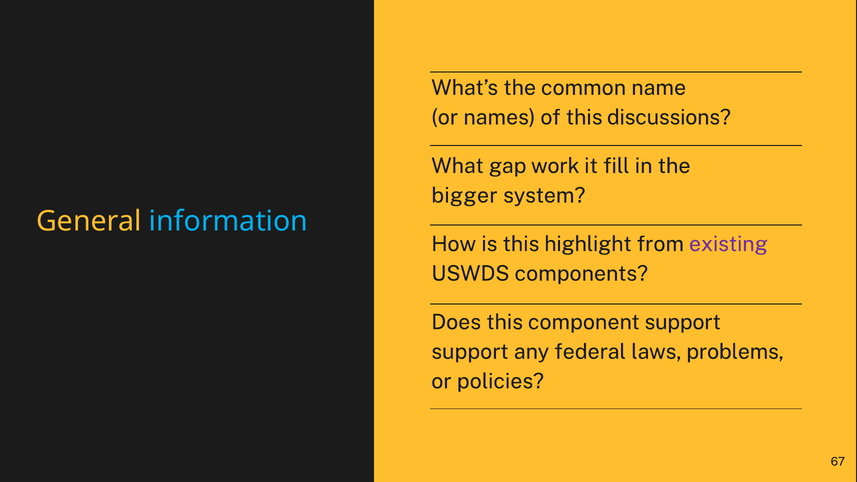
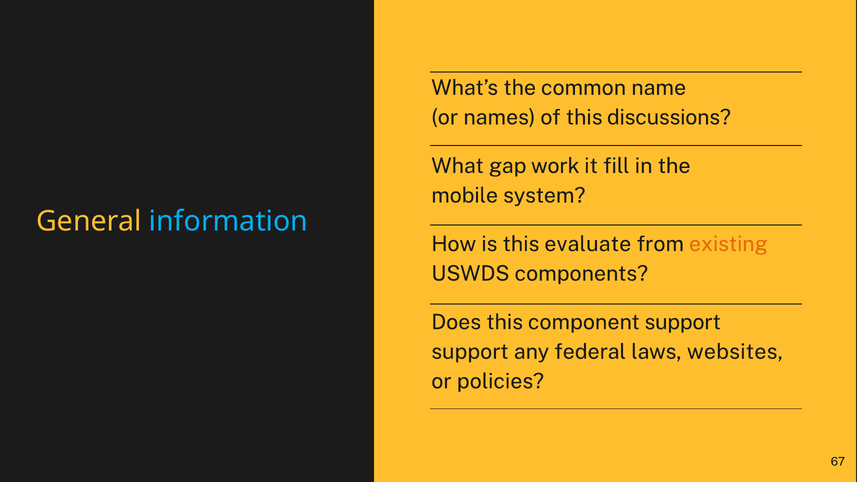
bigger: bigger -> mobile
highlight: highlight -> evaluate
existing colour: purple -> orange
problems: problems -> websites
